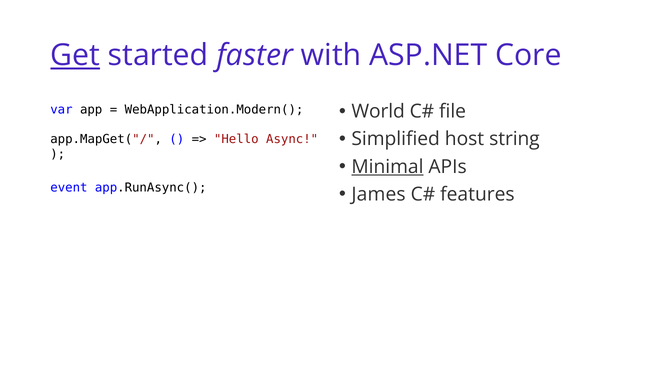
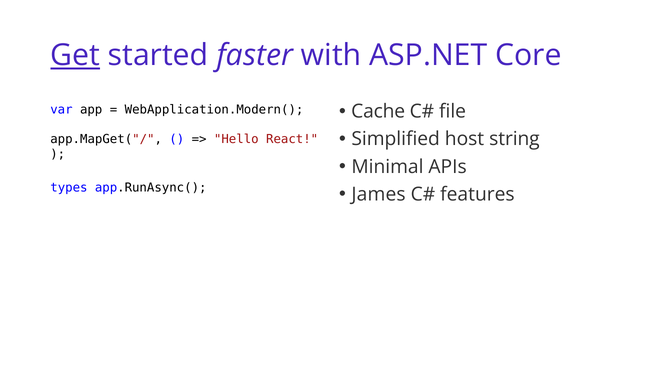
World: World -> Cache
Async: Async -> React
Minimal underline: present -> none
event: event -> types
